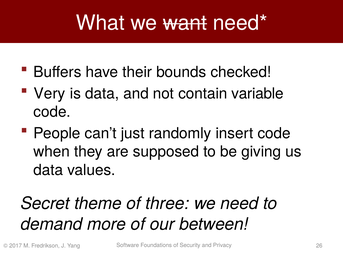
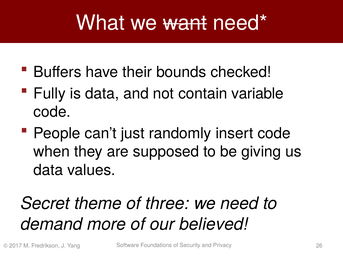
Very: Very -> Fully
between: between -> believed
